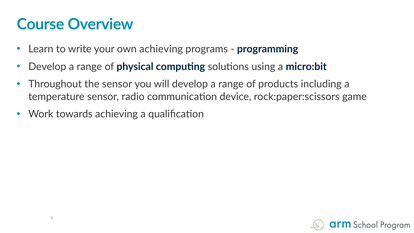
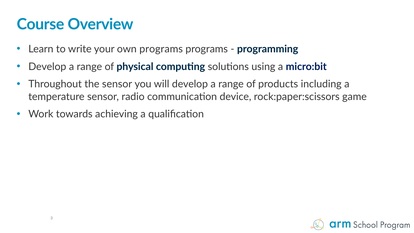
own achieving: achieving -> programs
